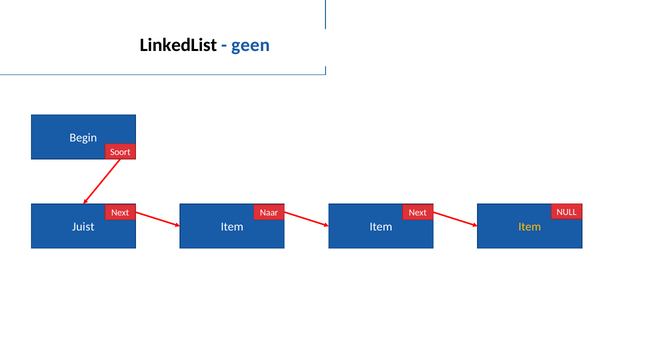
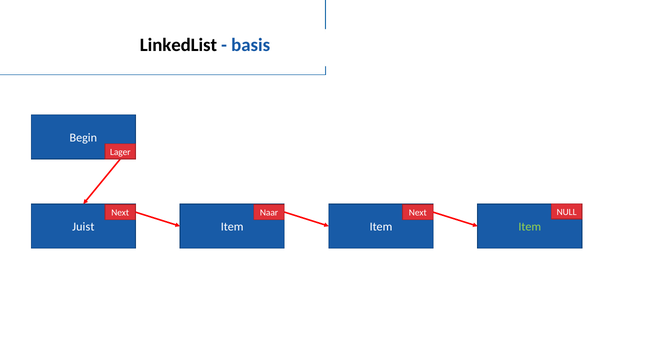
geen: geen -> basis
Soort: Soort -> Lager
Item at (530, 227) colour: yellow -> light green
